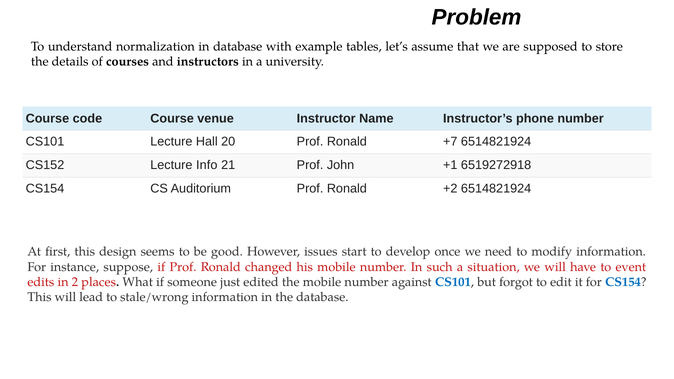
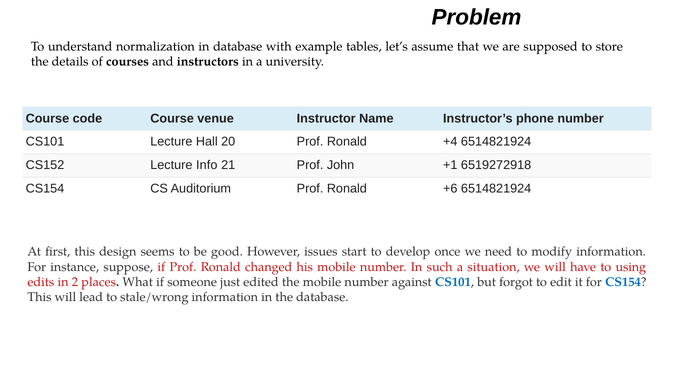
+7: +7 -> +4
+2: +2 -> +6
event: event -> using
